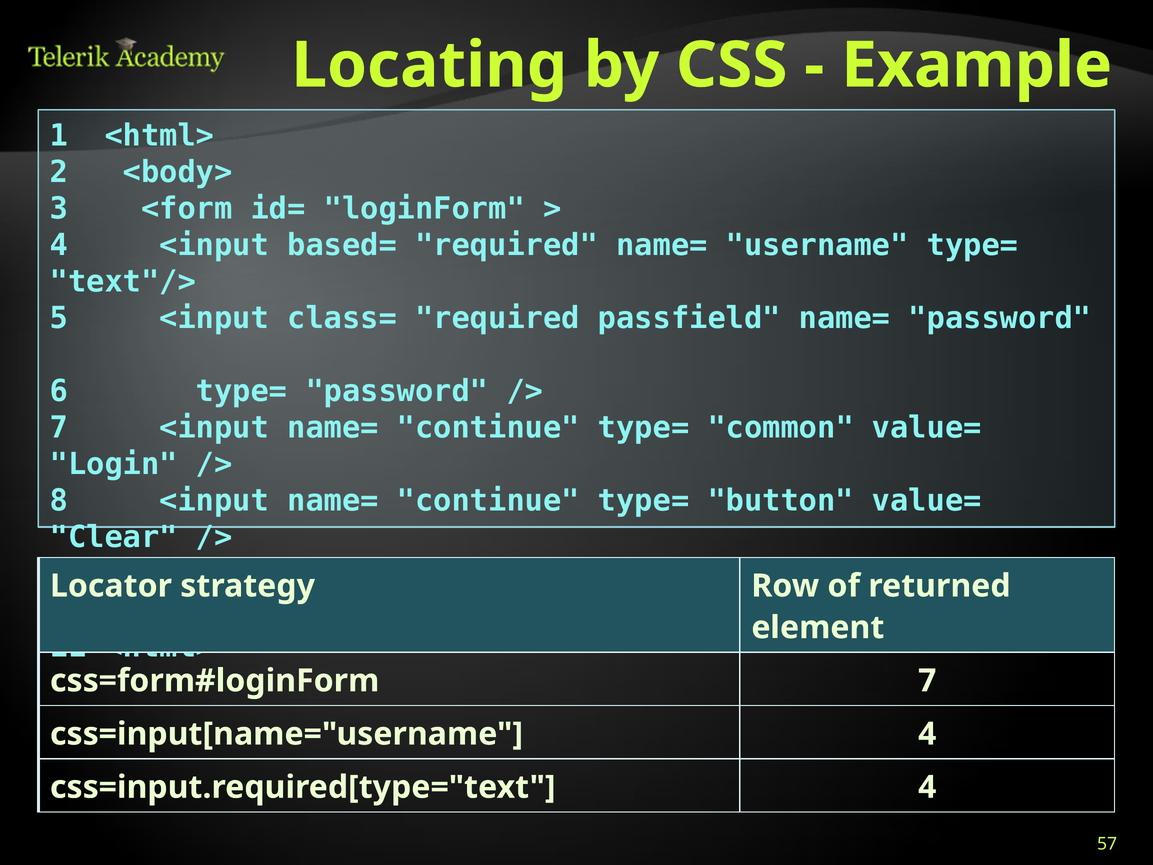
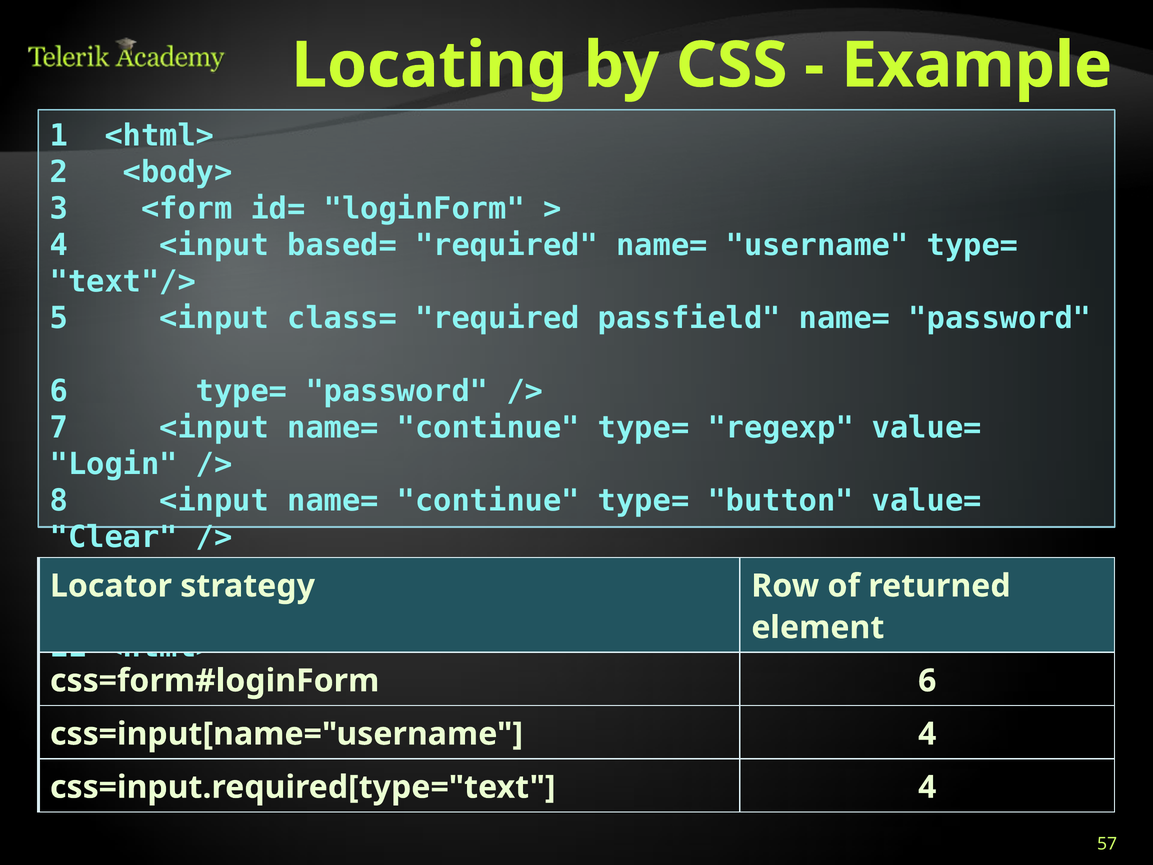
common: common -> regexp
7 at (927, 681): 7 -> 6
